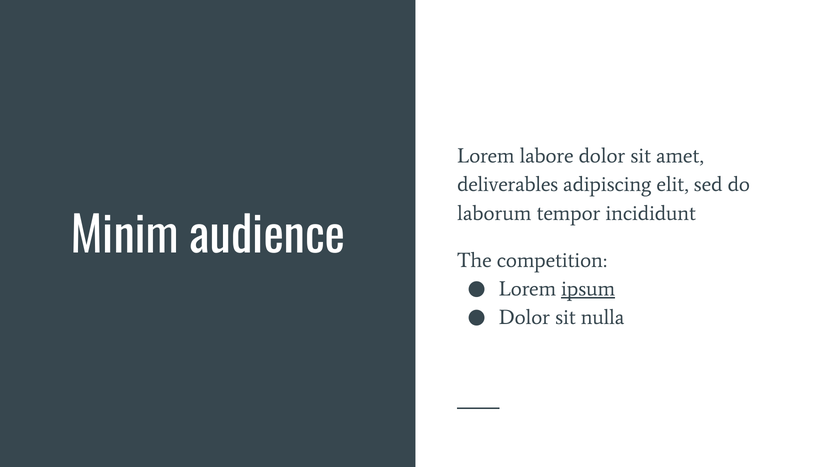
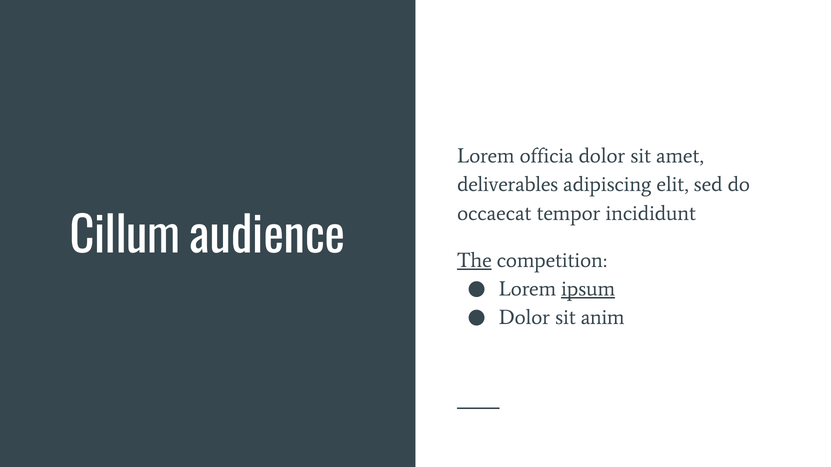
labore: labore -> officia
laborum: laborum -> occaecat
Minim: Minim -> Cillum
The underline: none -> present
nulla: nulla -> anim
